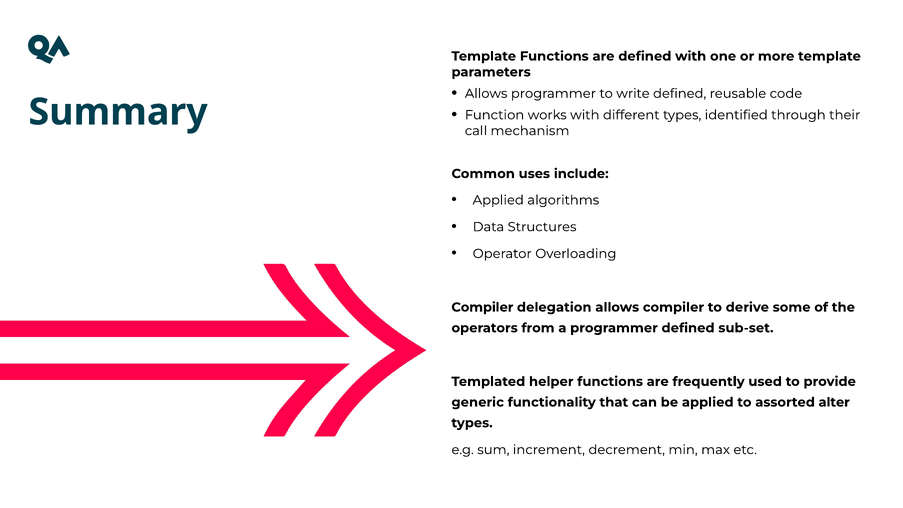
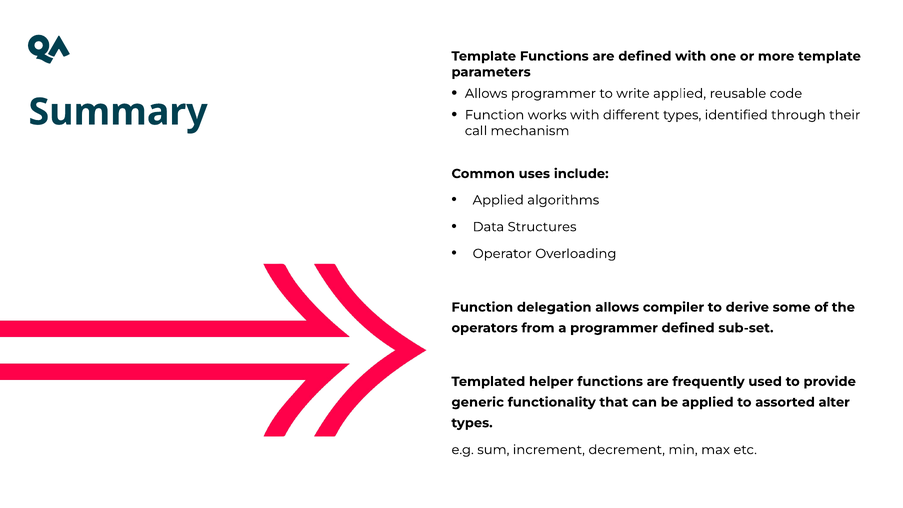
write defined: defined -> applied
Compiler at (482, 307): Compiler -> Function
